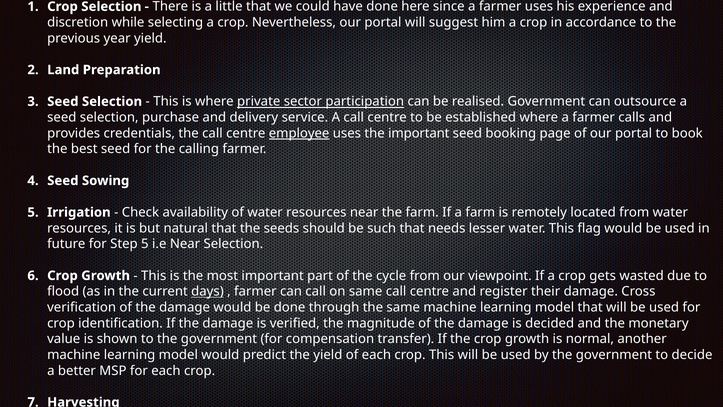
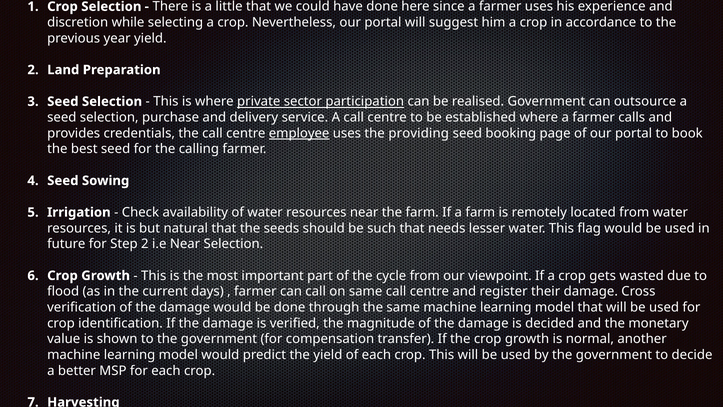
the important: important -> providing
Step 5: 5 -> 2
days underline: present -> none
